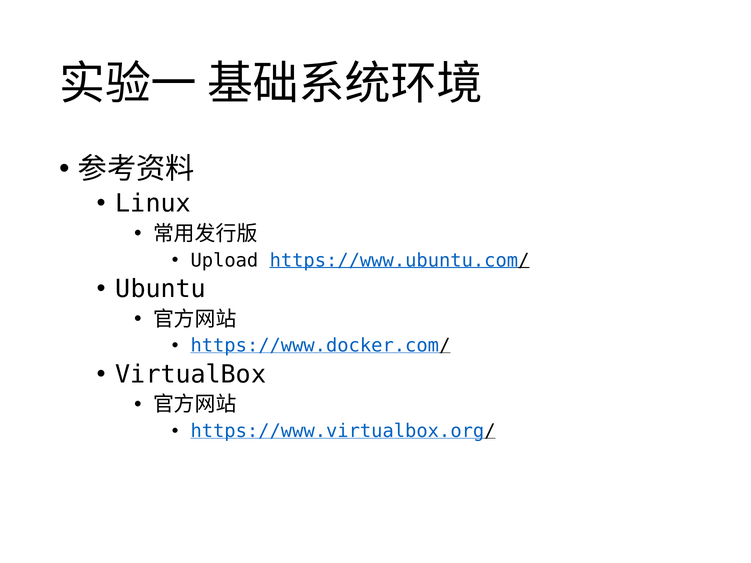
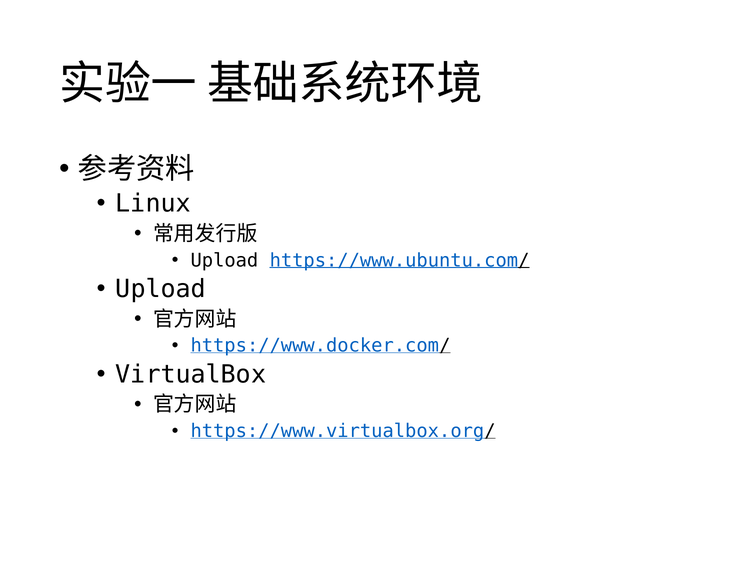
Ubuntu at (161, 289): Ubuntu -> Upload
